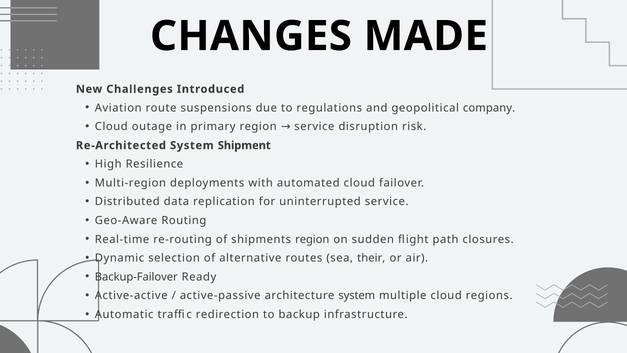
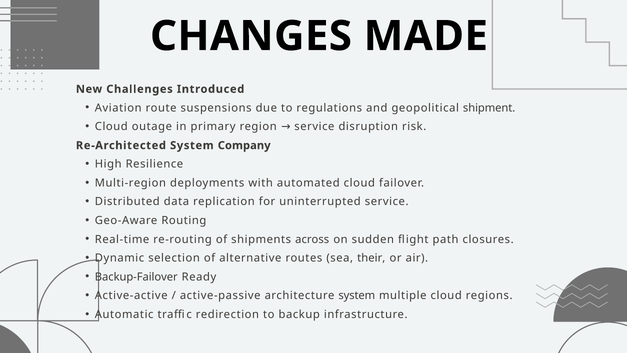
company: company -> shipment
Shipment: Shipment -> Company
shipments region: region -> across
